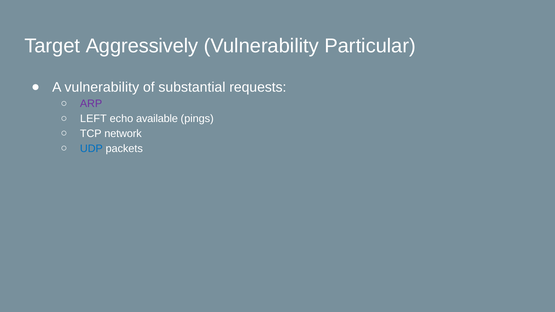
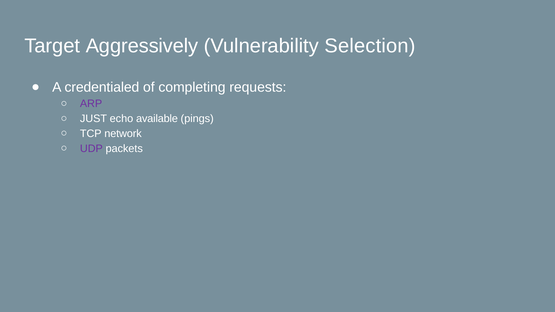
Particular: Particular -> Selection
A vulnerability: vulnerability -> credentialed
substantial: substantial -> completing
LEFT: LEFT -> JUST
UDP colour: blue -> purple
